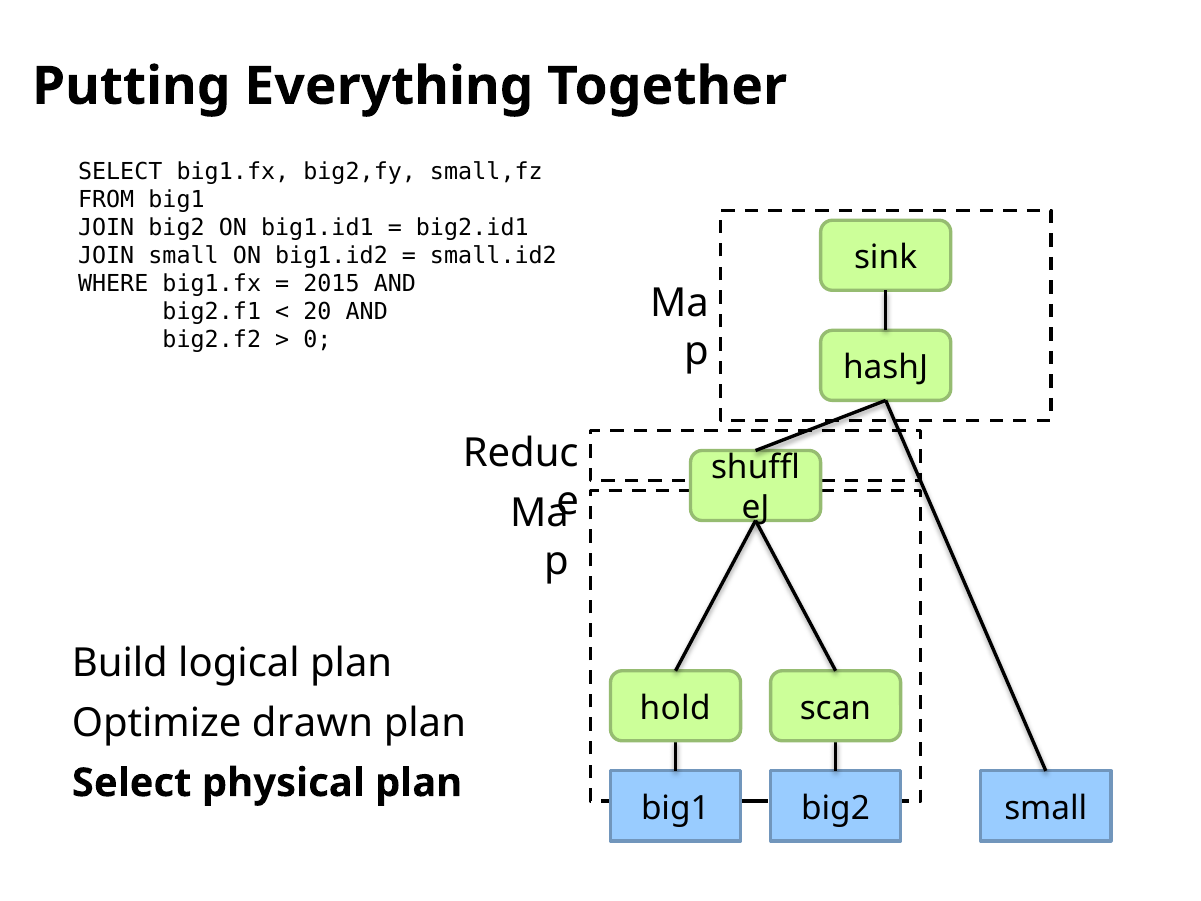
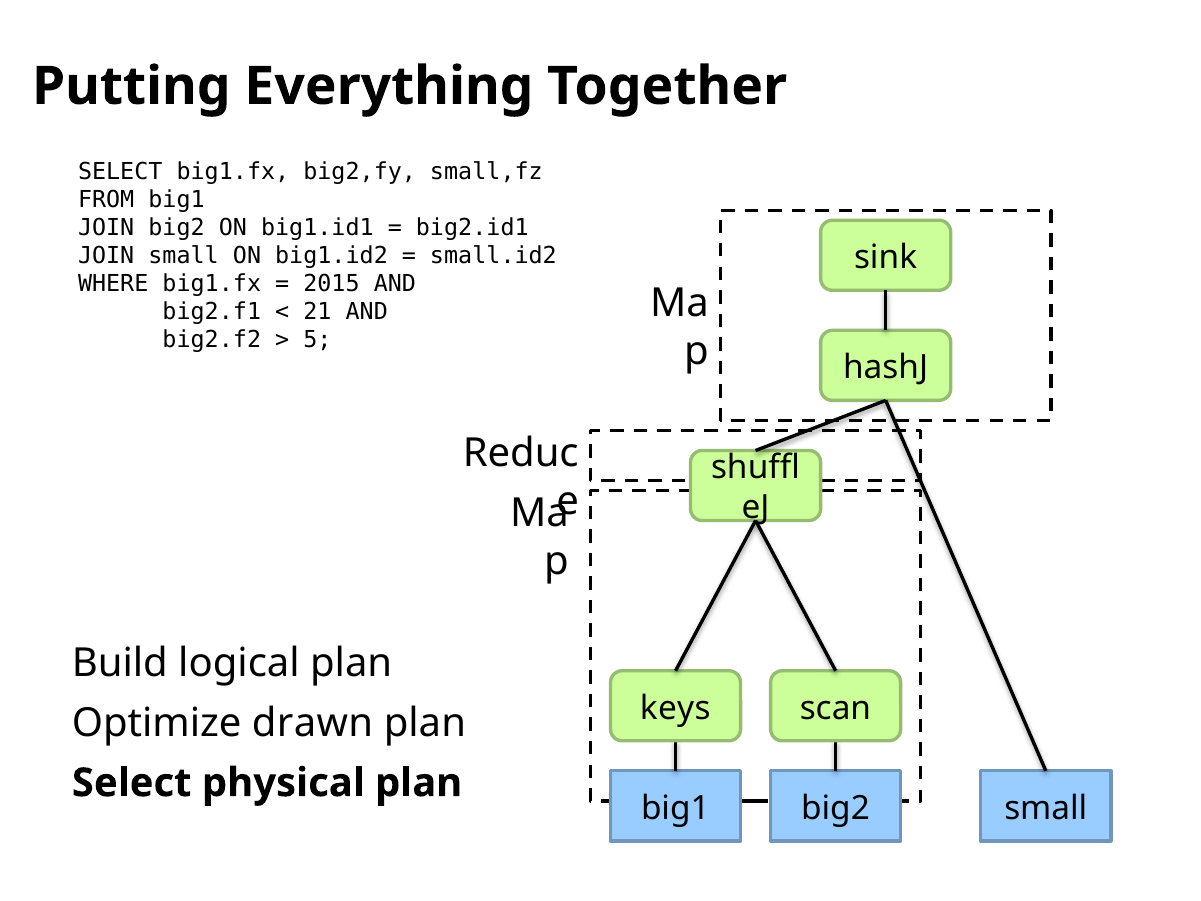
20: 20 -> 21
0: 0 -> 5
hold: hold -> keys
